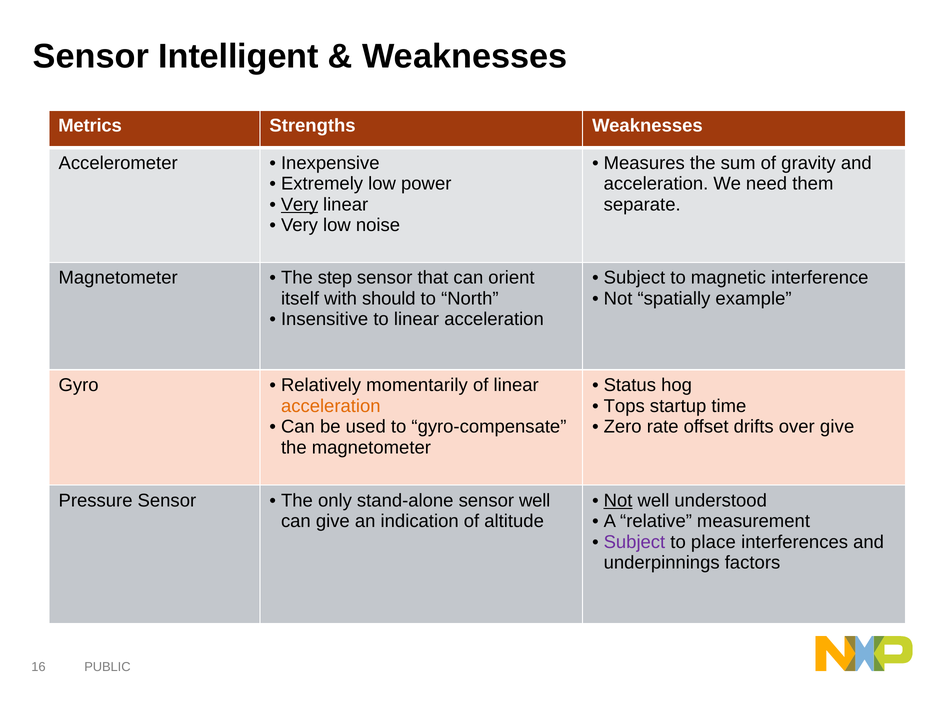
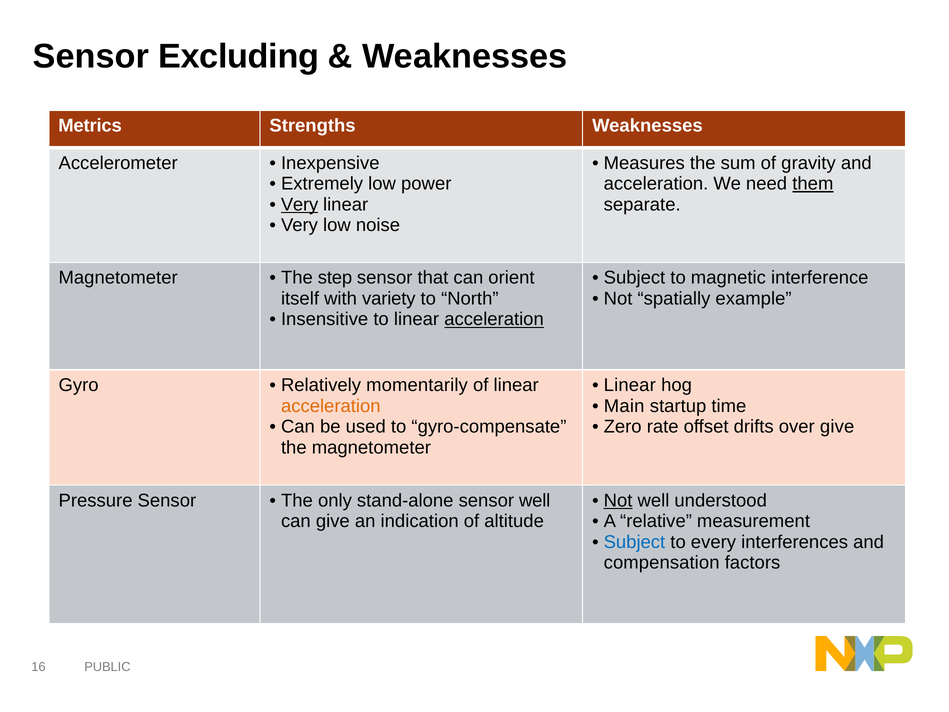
Intelligent: Intelligent -> Excluding
them underline: none -> present
should: should -> variety
acceleration at (494, 319) underline: none -> present
Status at (630, 385): Status -> Linear
Tops: Tops -> Main
Subject at (634, 542) colour: purple -> blue
place: place -> every
underpinnings: underpinnings -> compensation
